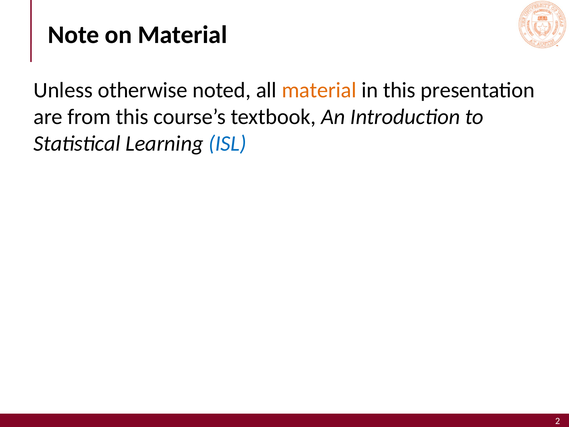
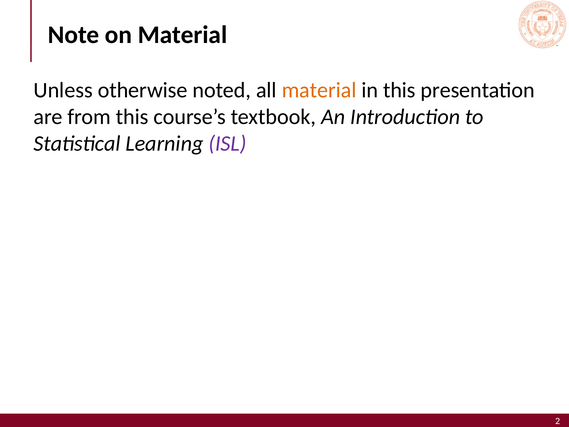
ISL colour: blue -> purple
